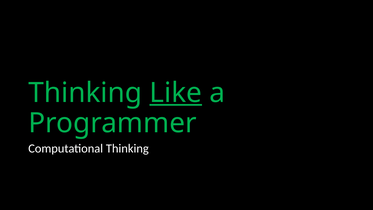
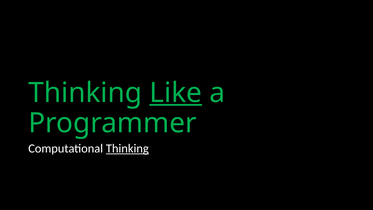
Thinking at (127, 148) underline: none -> present
